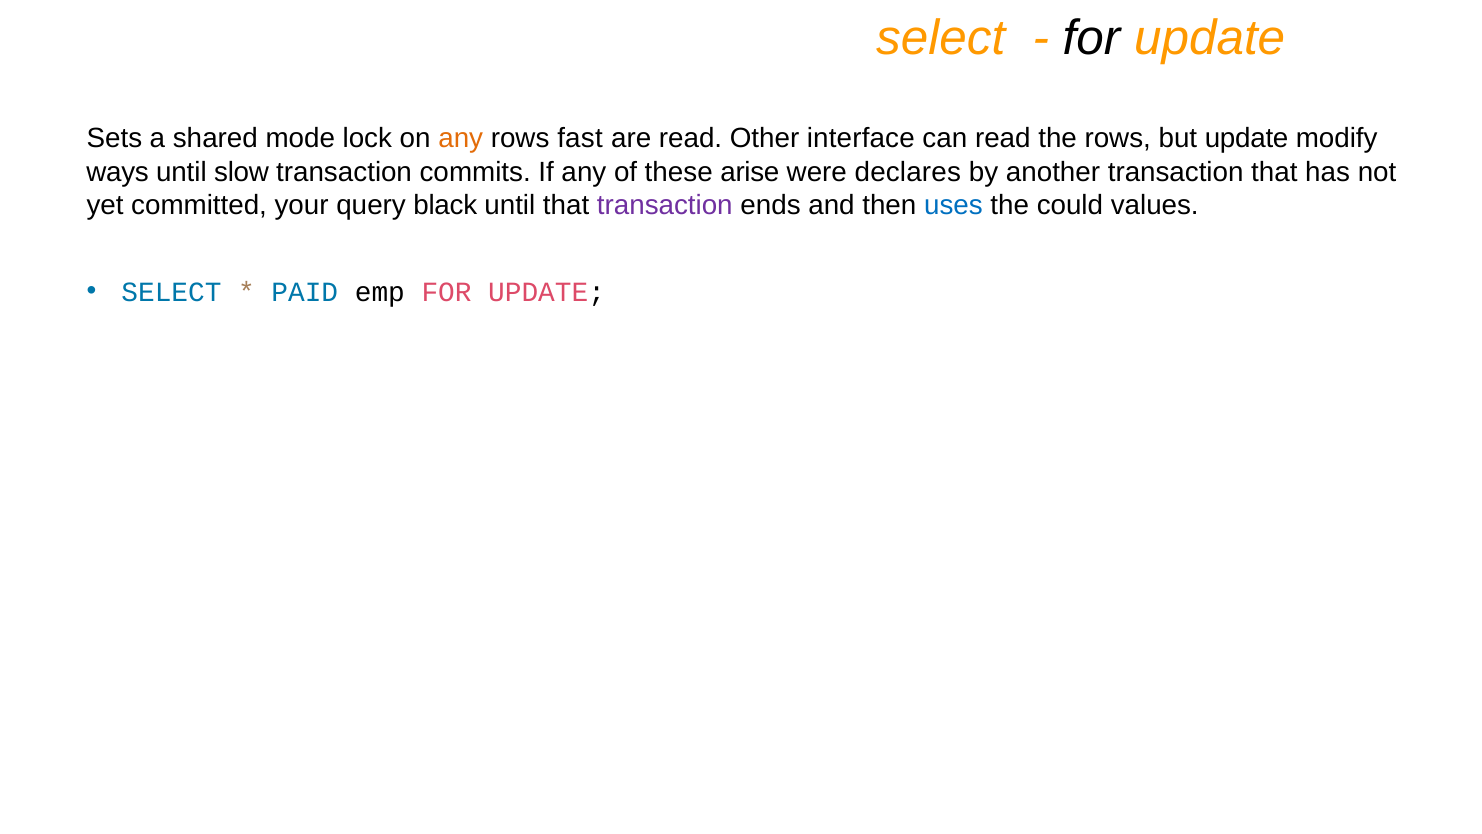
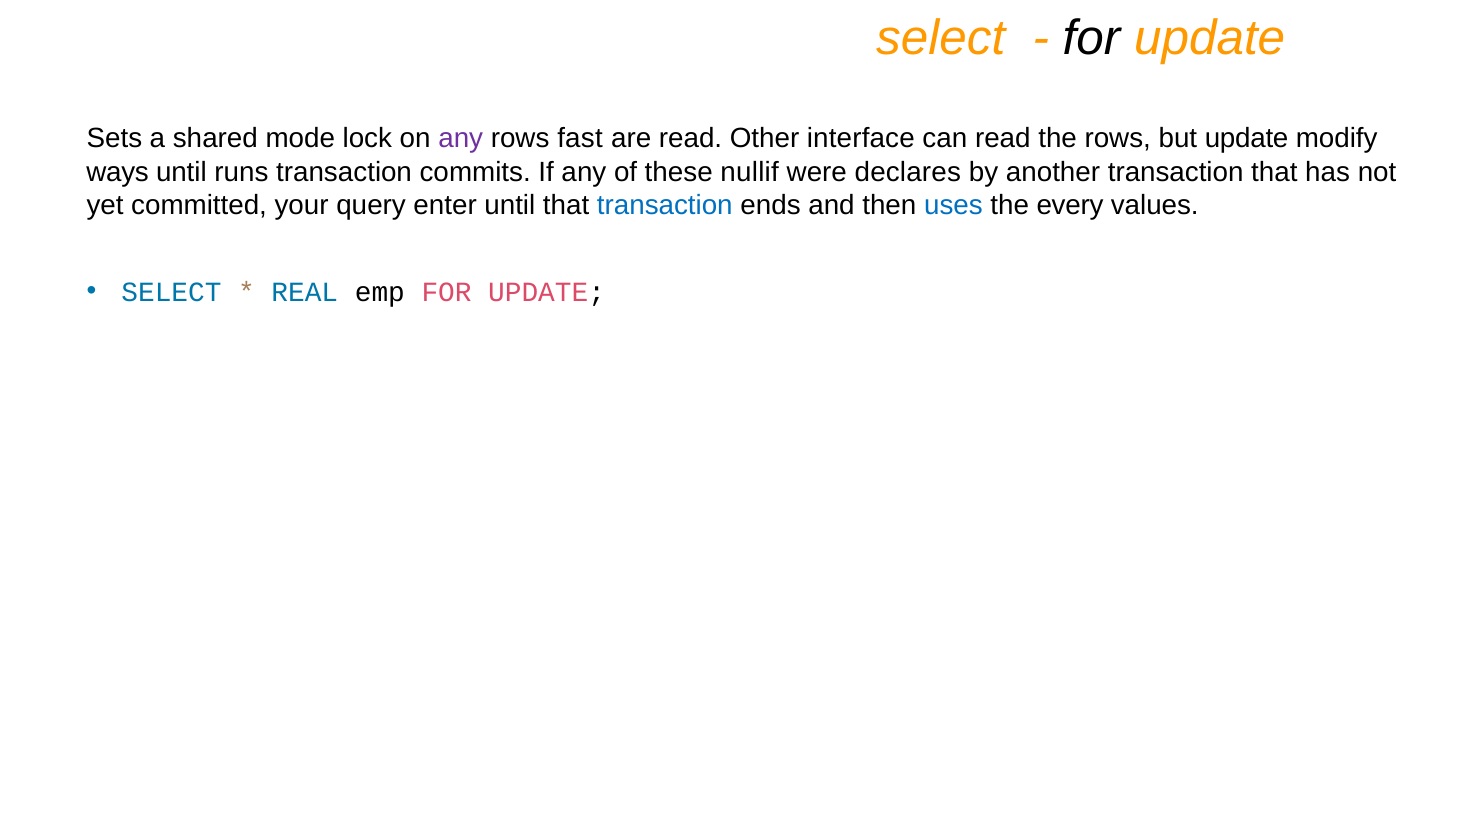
any at (461, 138) colour: orange -> purple
slow: slow -> runs
arise: arise -> nullif
black: black -> enter
transaction at (665, 205) colour: purple -> blue
could: could -> every
PAID: PAID -> REAL
